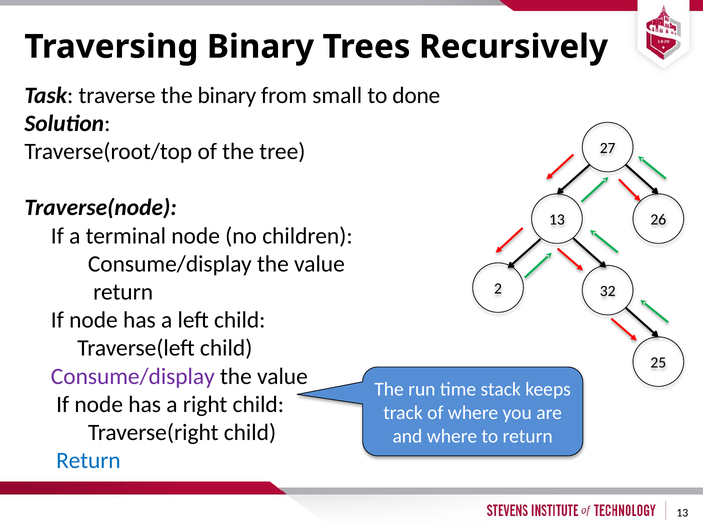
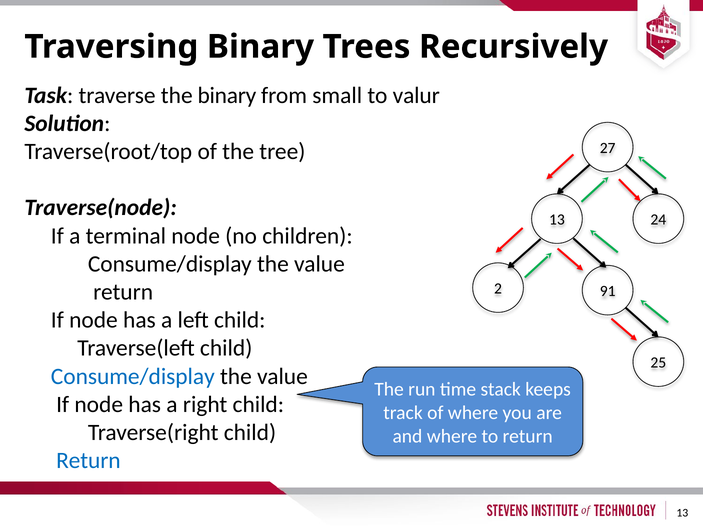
done: done -> valur
26: 26 -> 24
32: 32 -> 91
Consume/display at (133, 377) colour: purple -> blue
